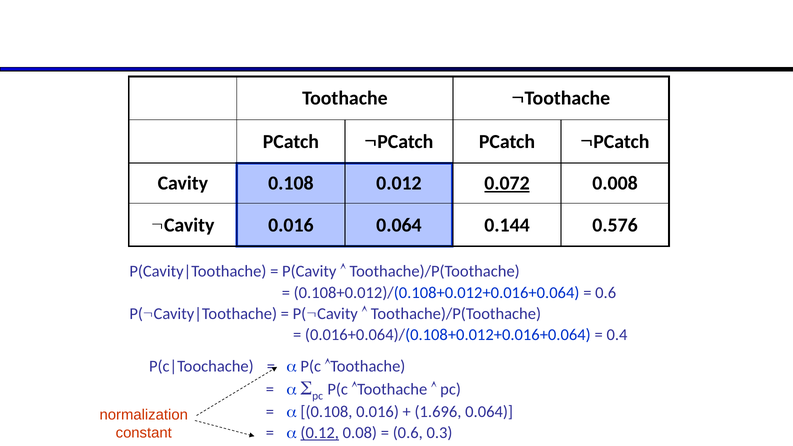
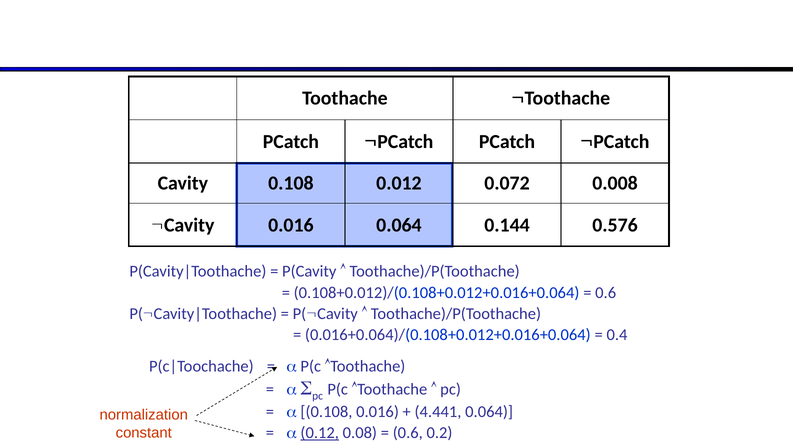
0.072 underline: present -> none
1.696: 1.696 -> 4.441
0.3: 0.3 -> 0.2
